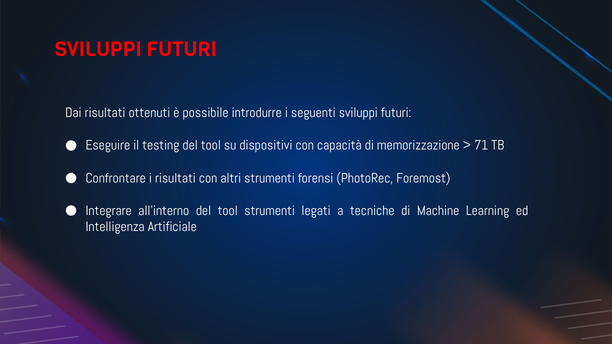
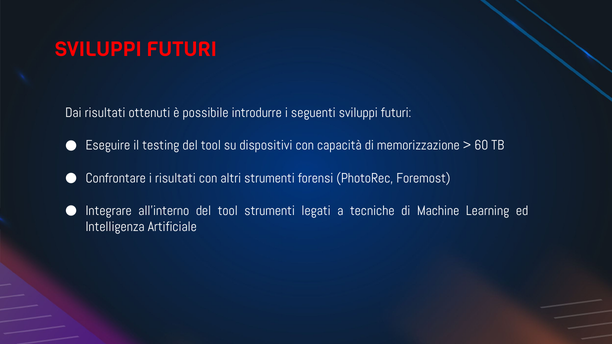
71: 71 -> 60
